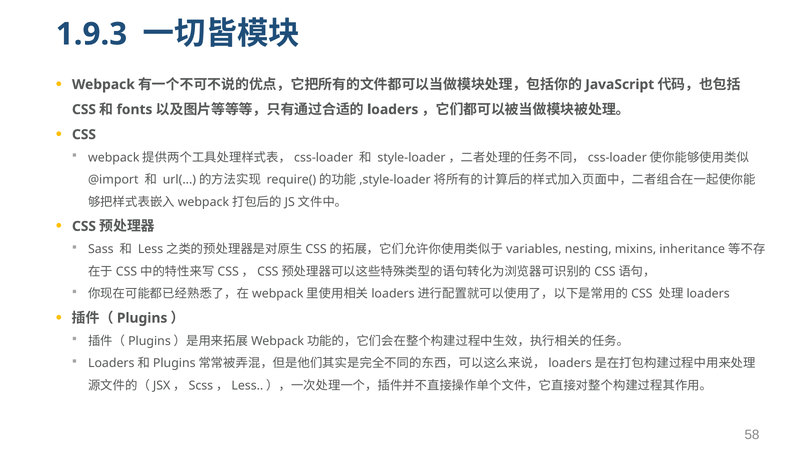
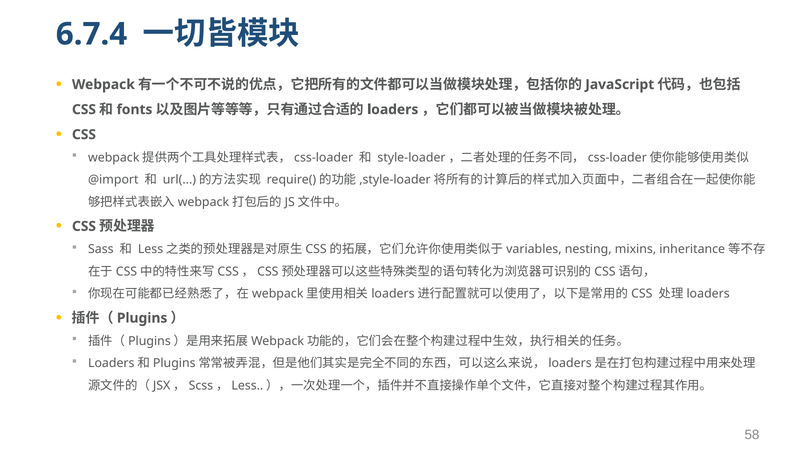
1.9.3: 1.9.3 -> 6.7.4
